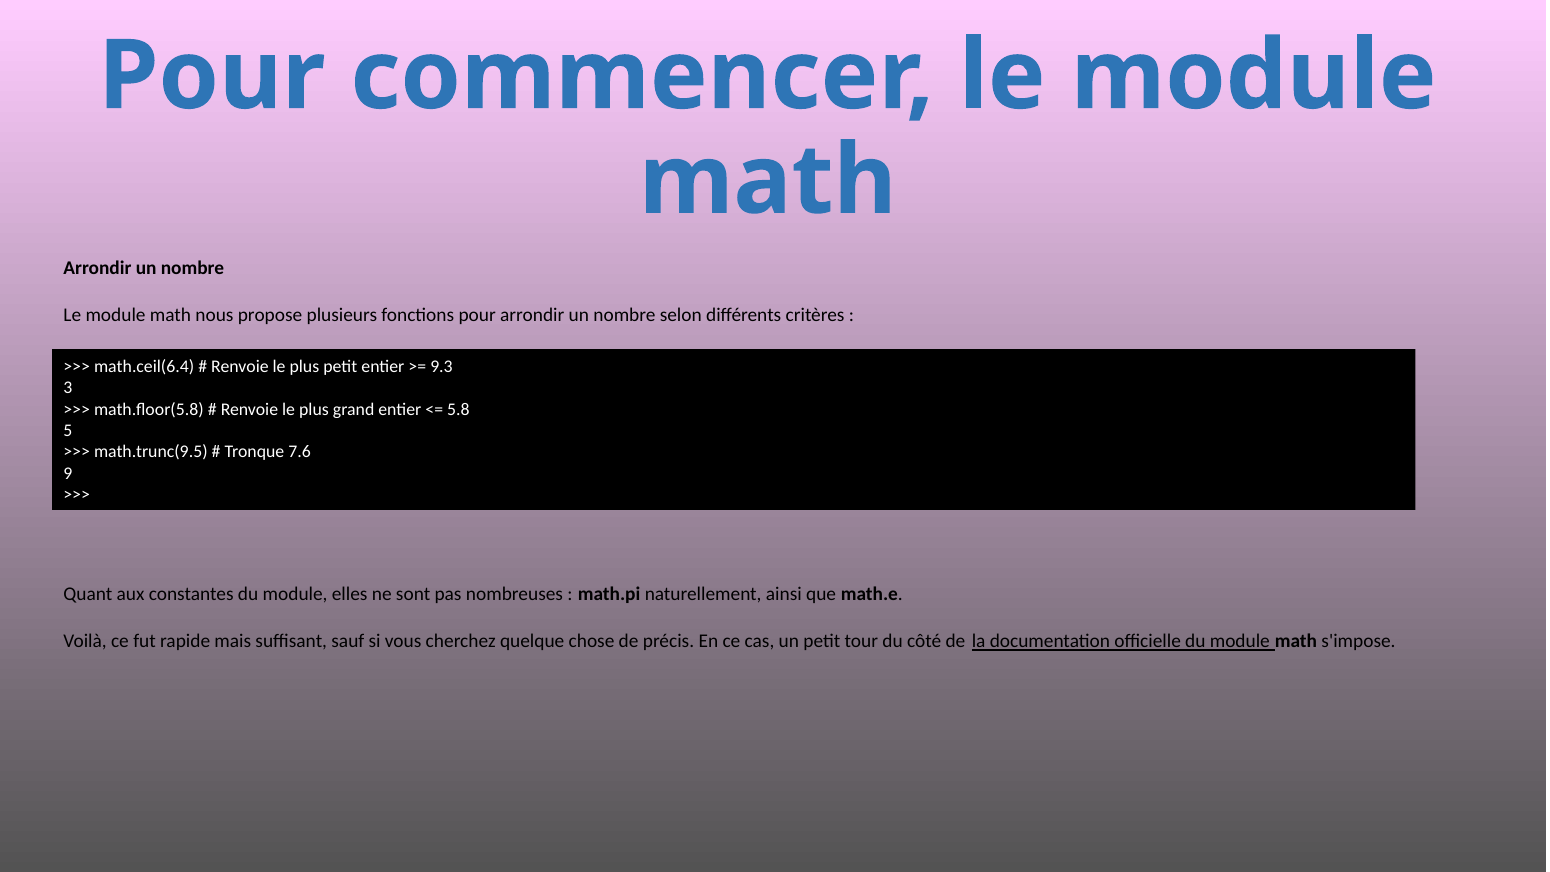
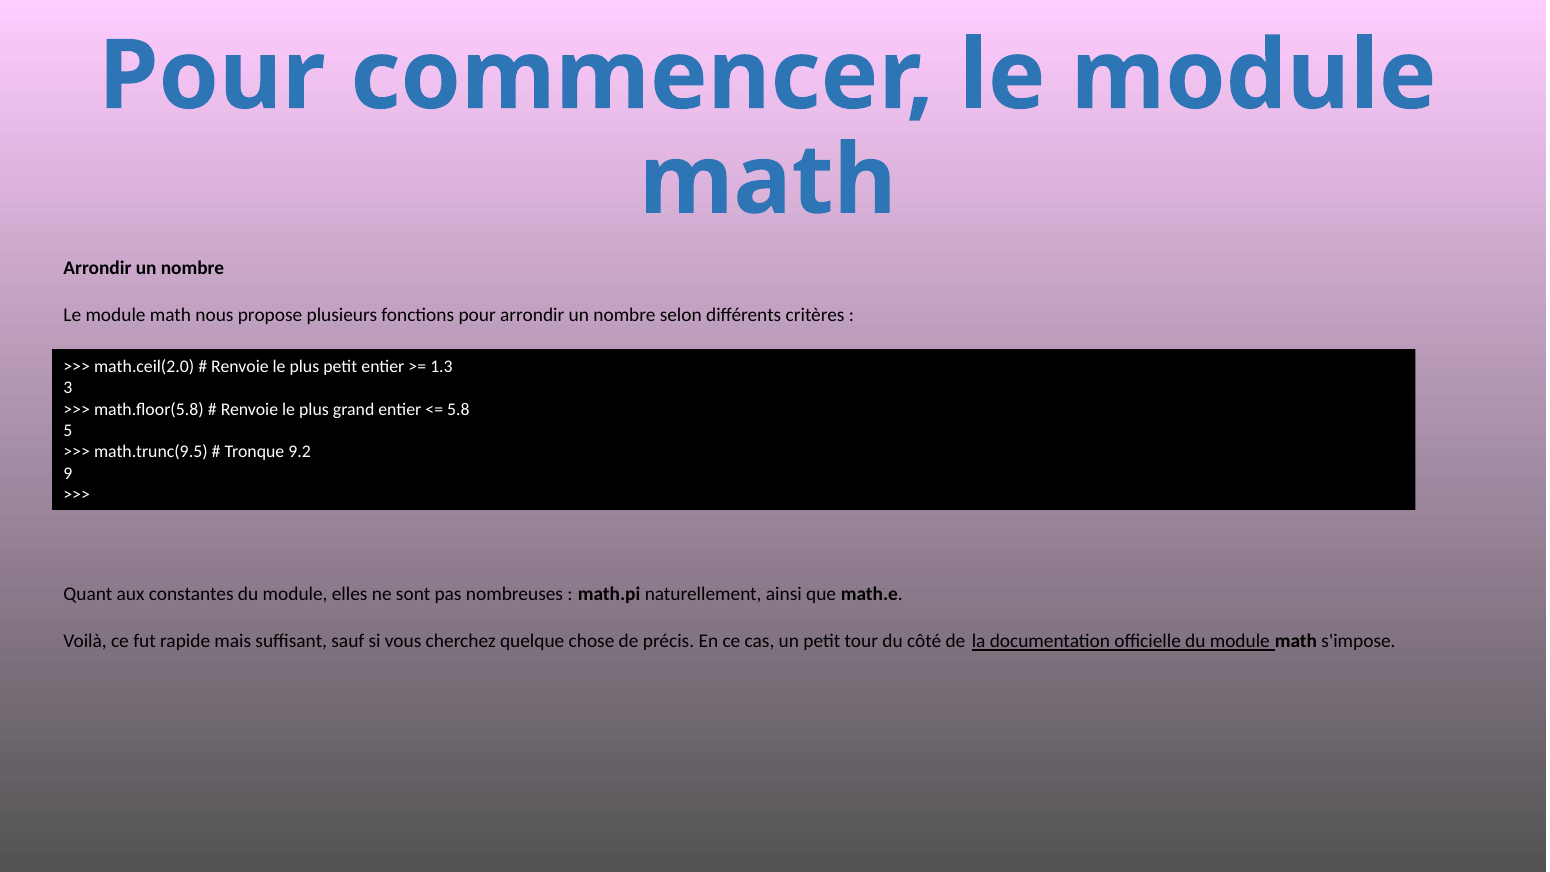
math.ceil(6.4: math.ceil(6.4 -> math.ceil(2.0
9.3: 9.3 -> 1.3
7.6: 7.6 -> 9.2
